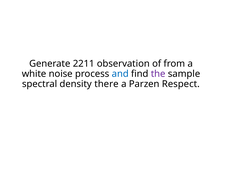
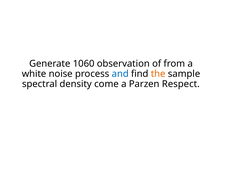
2211: 2211 -> 1060
the colour: purple -> orange
there: there -> come
